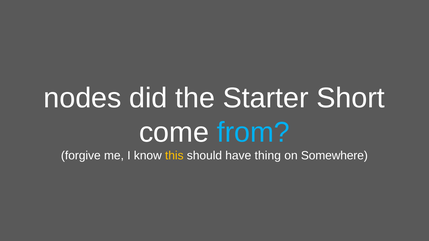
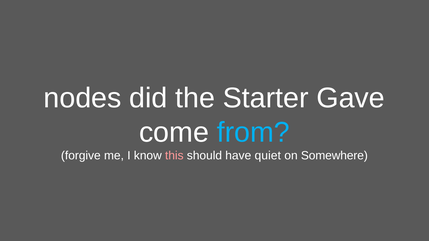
Short: Short -> Gave
this colour: yellow -> pink
thing: thing -> quiet
